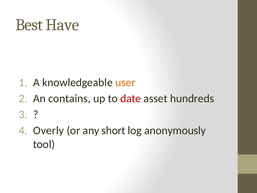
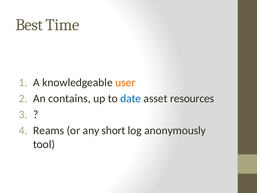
Have: Have -> Time
date colour: red -> blue
hundreds: hundreds -> resources
Overly: Overly -> Reams
